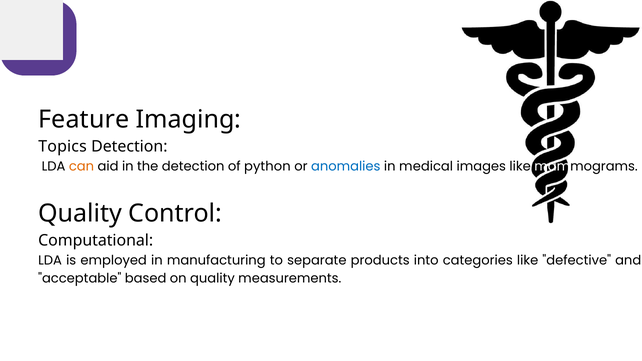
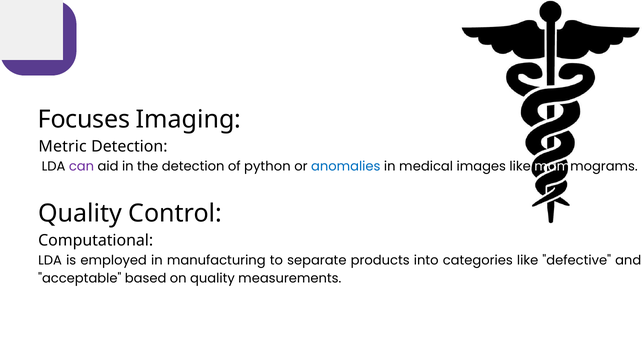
Feature: Feature -> Focuses
Topics: Topics -> Metric
can colour: orange -> purple
